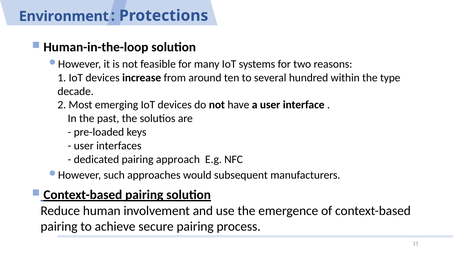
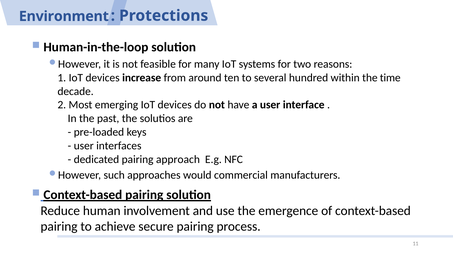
type: type -> time
subsequent: subsequent -> commercial
